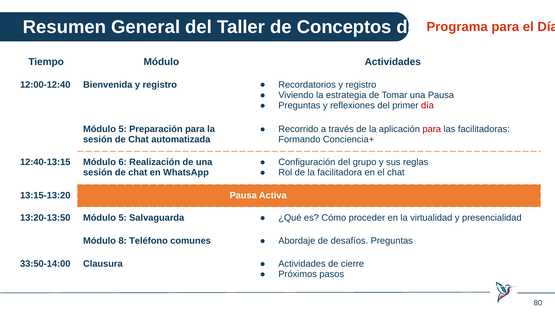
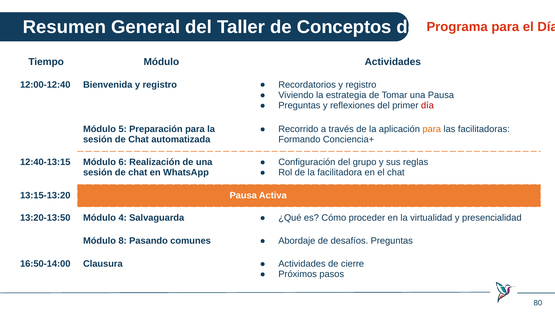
para at (432, 129) colour: red -> orange
13:20-13:50 Módulo 5: 5 -> 4
Teléfono: Teléfono -> Pasando
33:50-14:00: 33:50-14:00 -> 16:50-14:00
